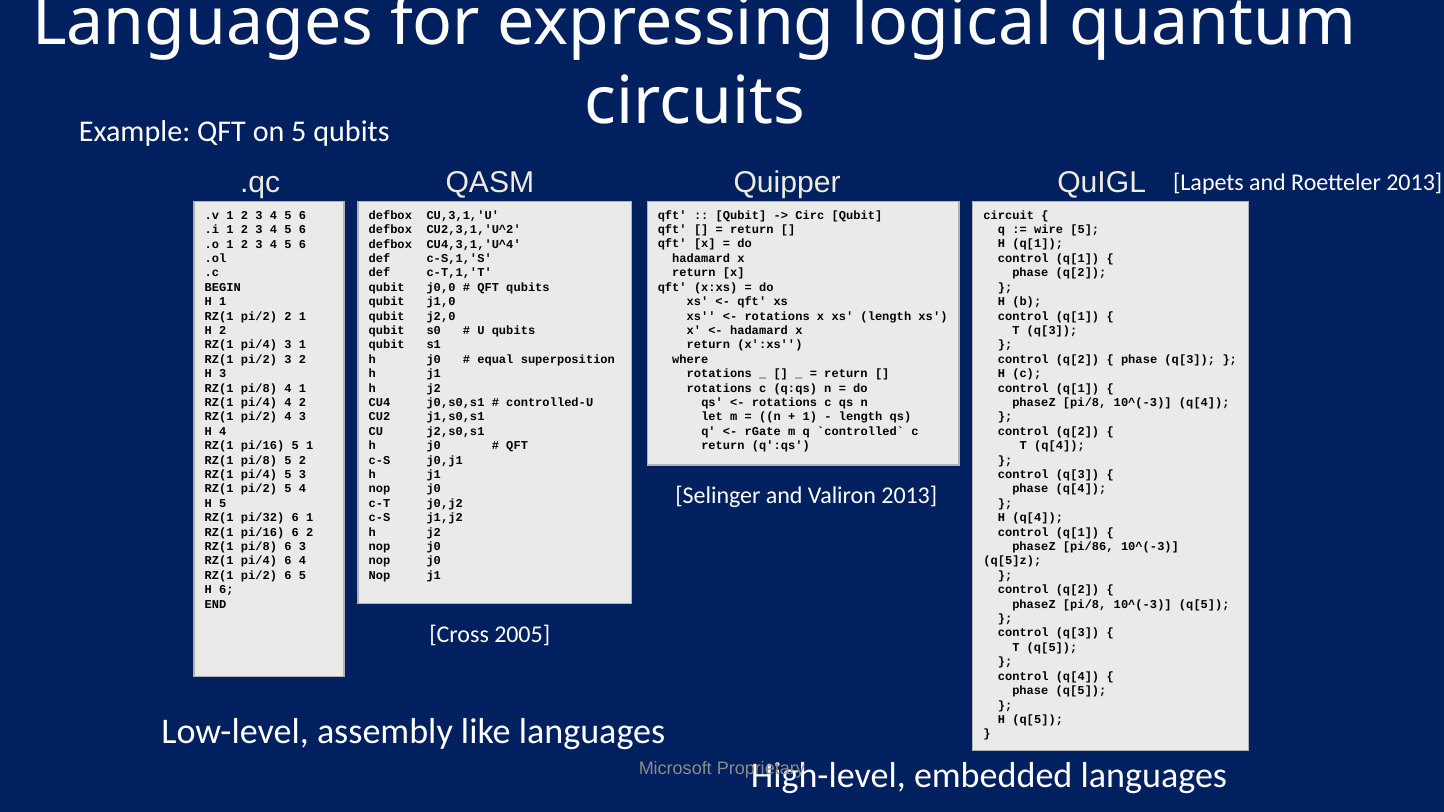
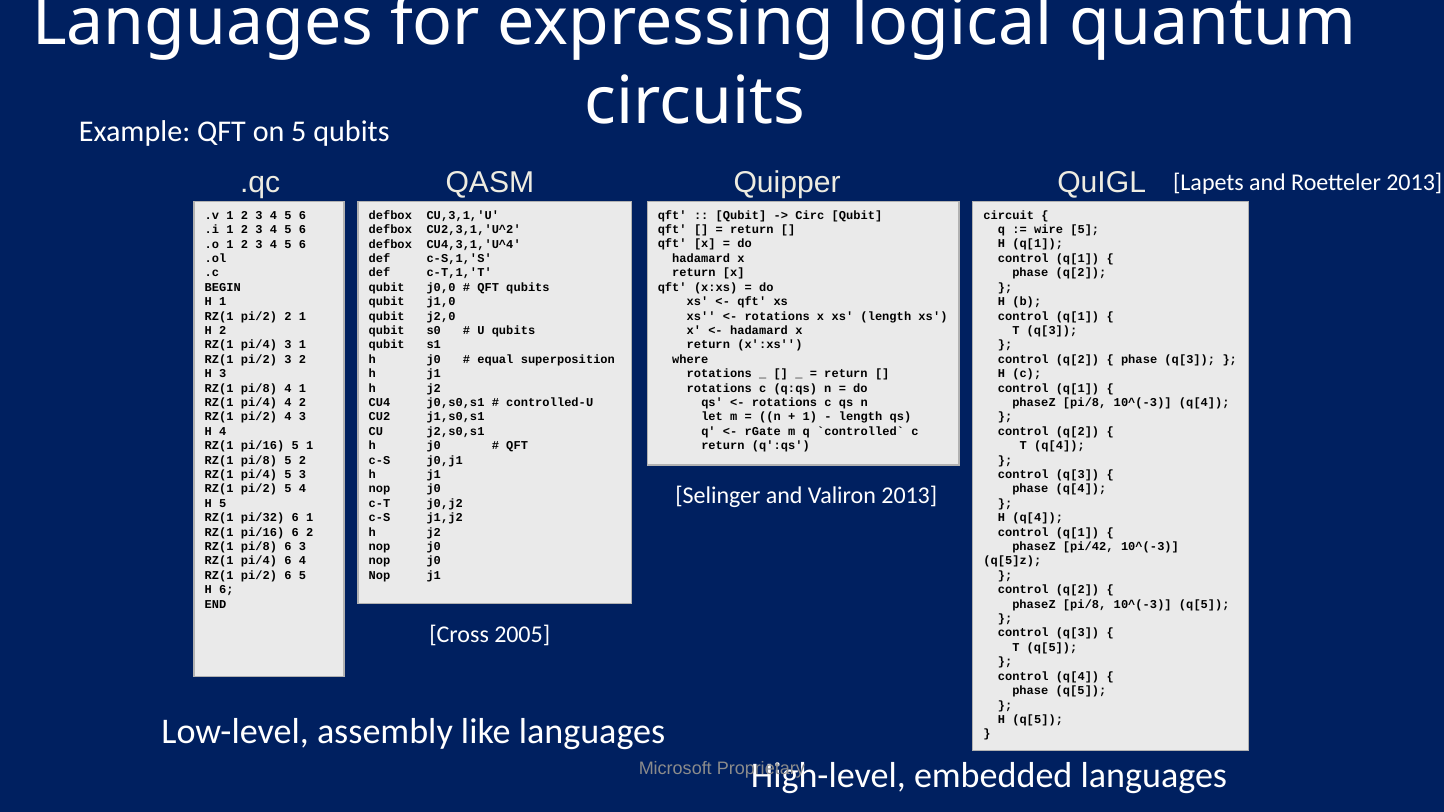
pi/86: pi/86 -> pi/42
